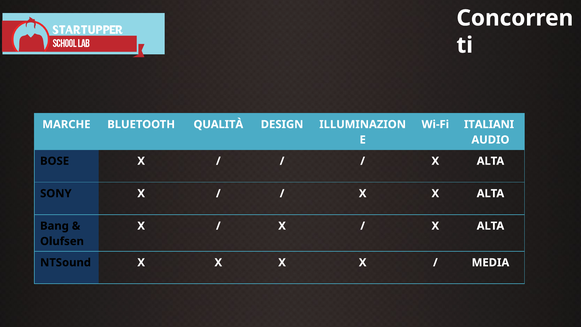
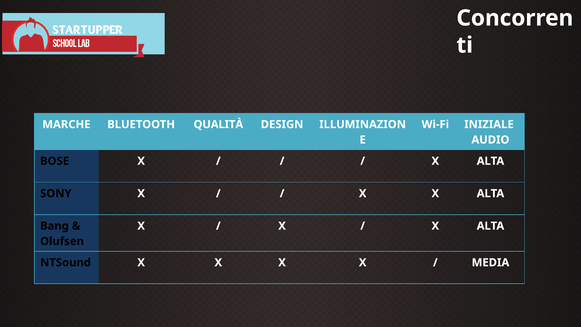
ITALIANI: ITALIANI -> INIZIALE
